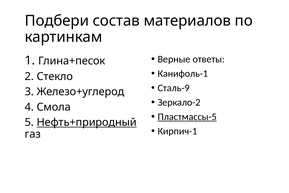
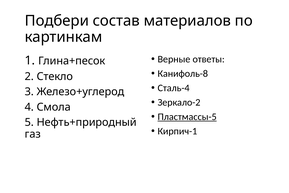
Канифоль-1: Канифоль-1 -> Канифоль-8
Сталь-9: Сталь-9 -> Сталь-4
Нефть+природный underline: present -> none
